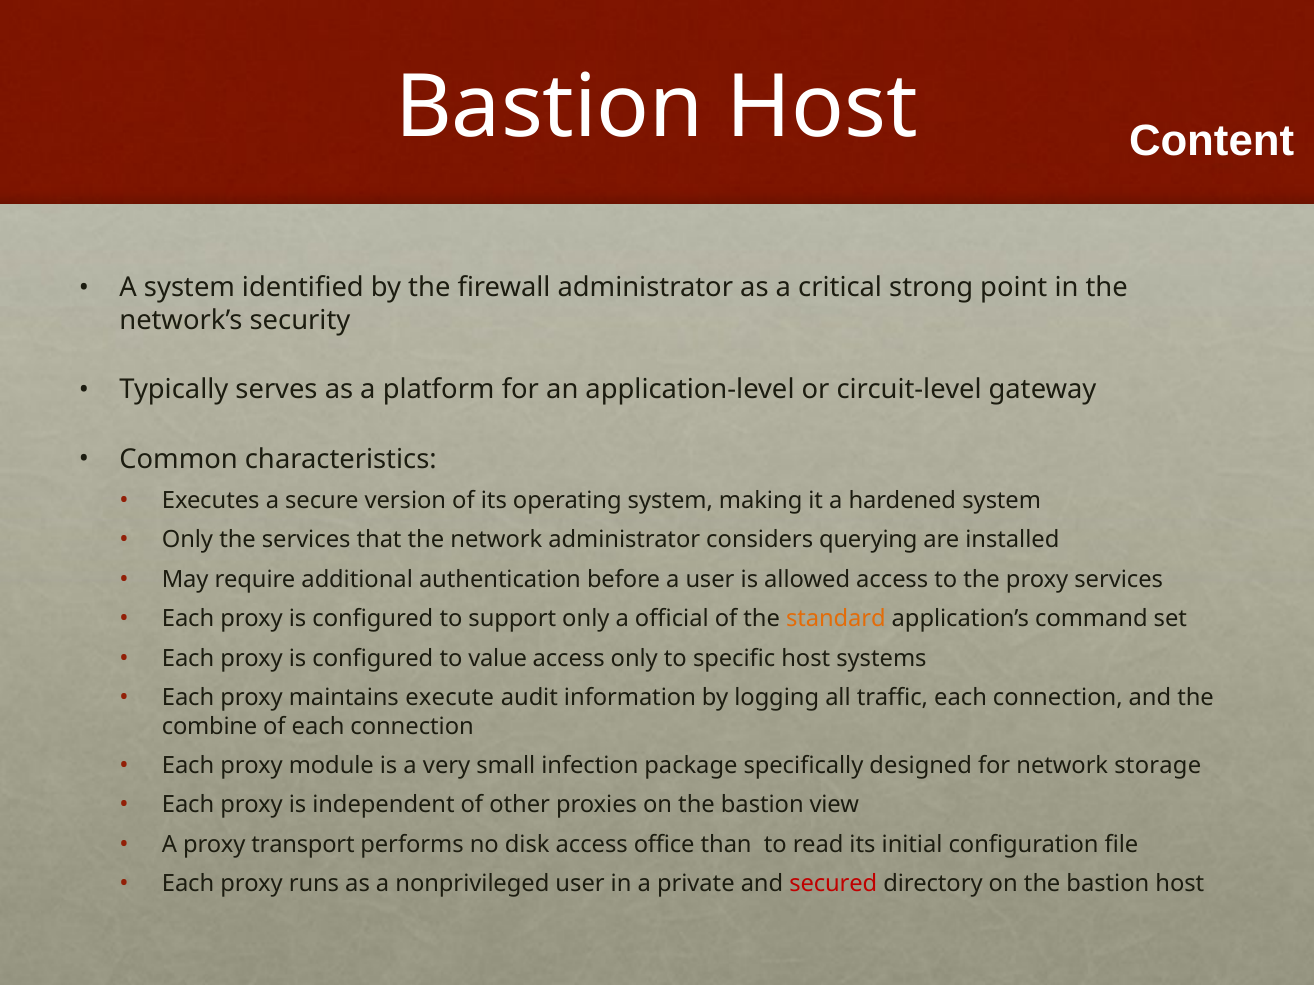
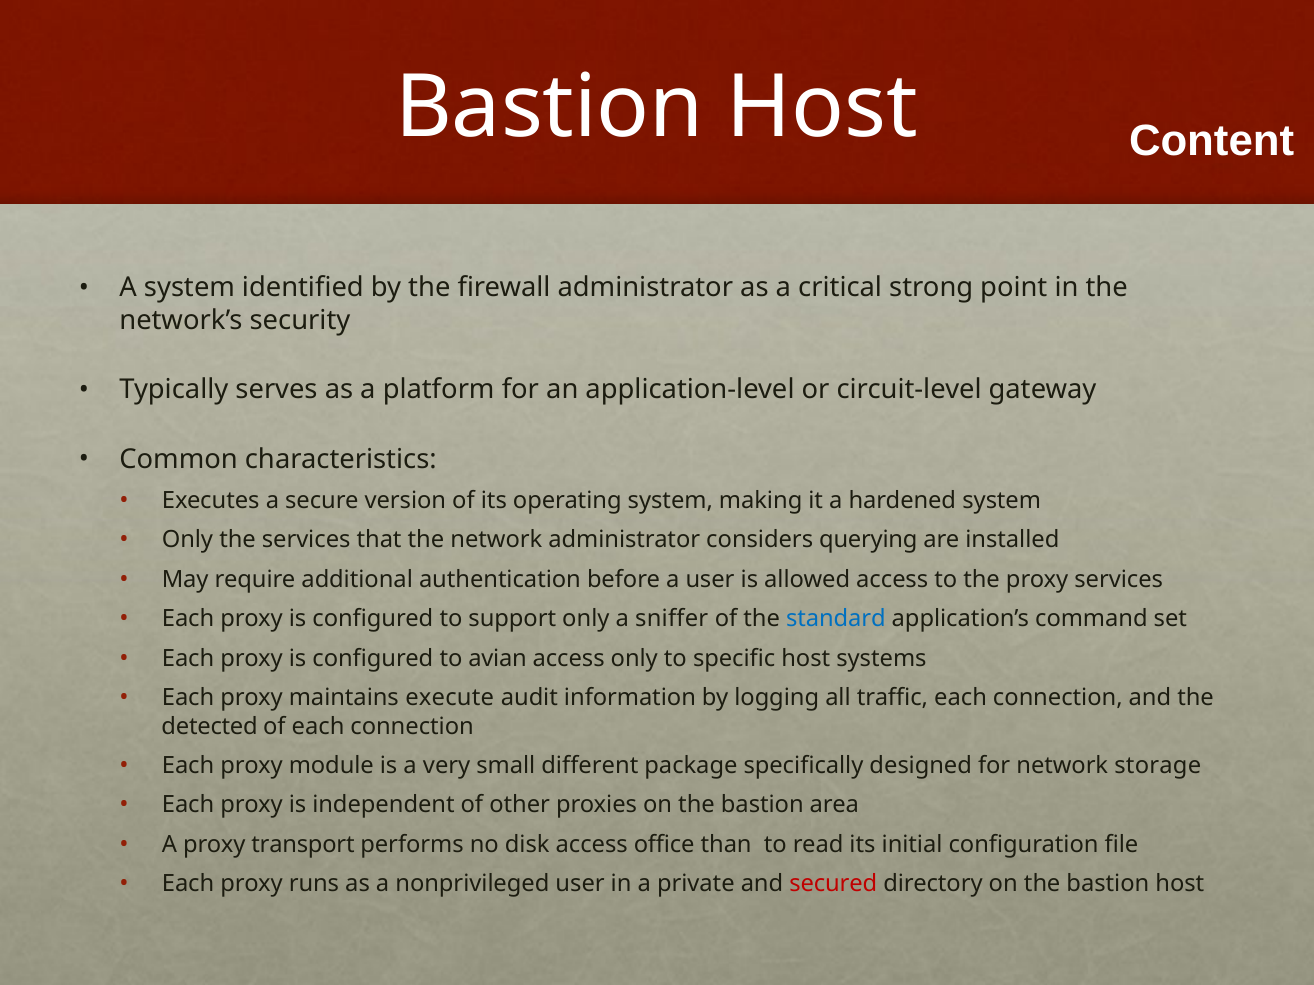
official: official -> sniffer
standard colour: orange -> blue
value: value -> avian
combine: combine -> detected
infection: infection -> different
view: view -> area
